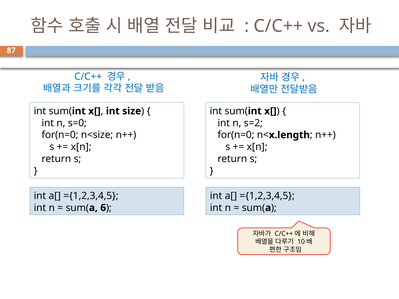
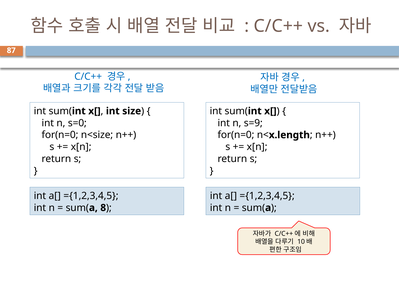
s=2: s=2 -> s=9
6: 6 -> 8
